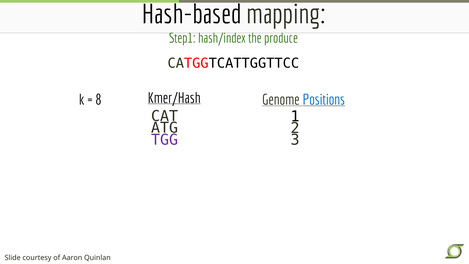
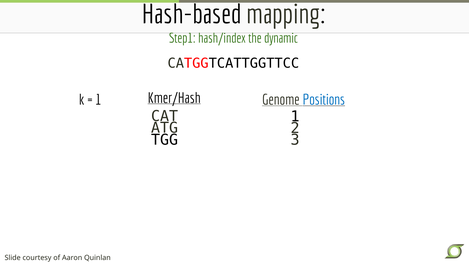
produce: produce -> dynamic
8 at (98, 100): 8 -> 1
TGG colour: purple -> black
